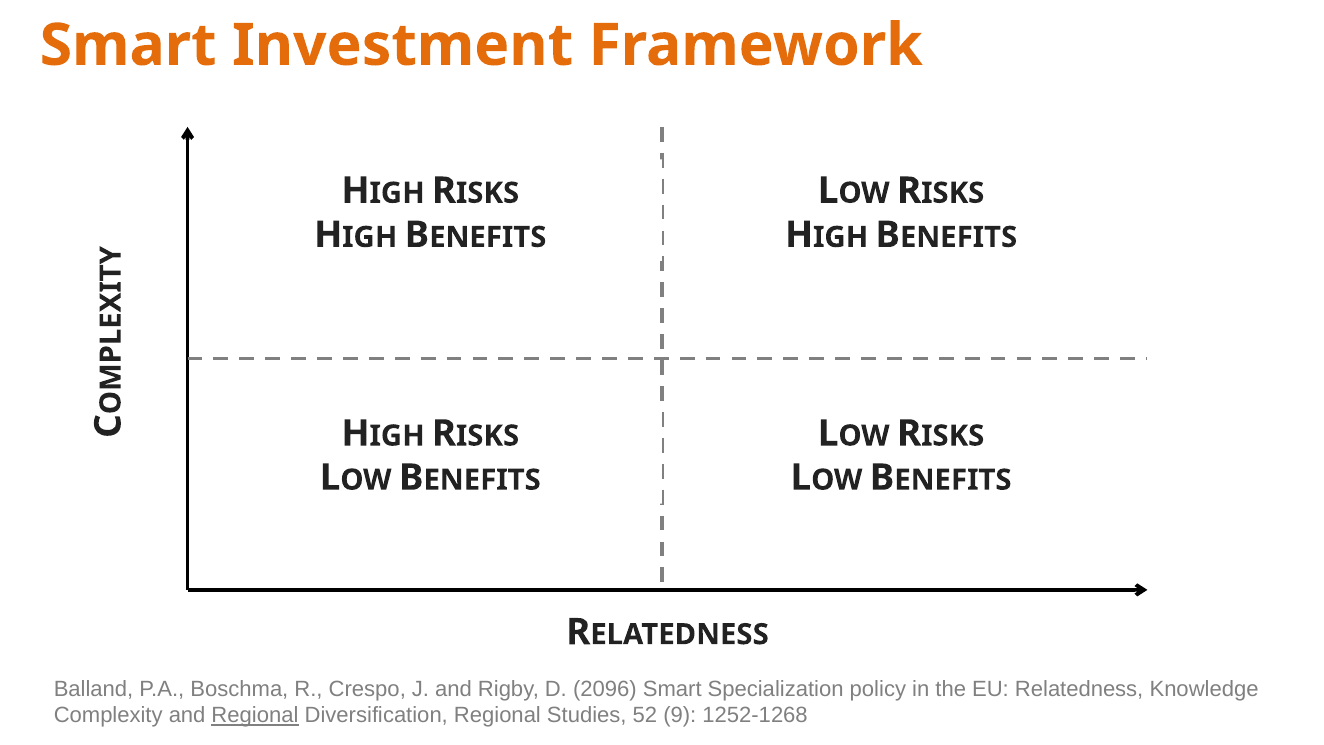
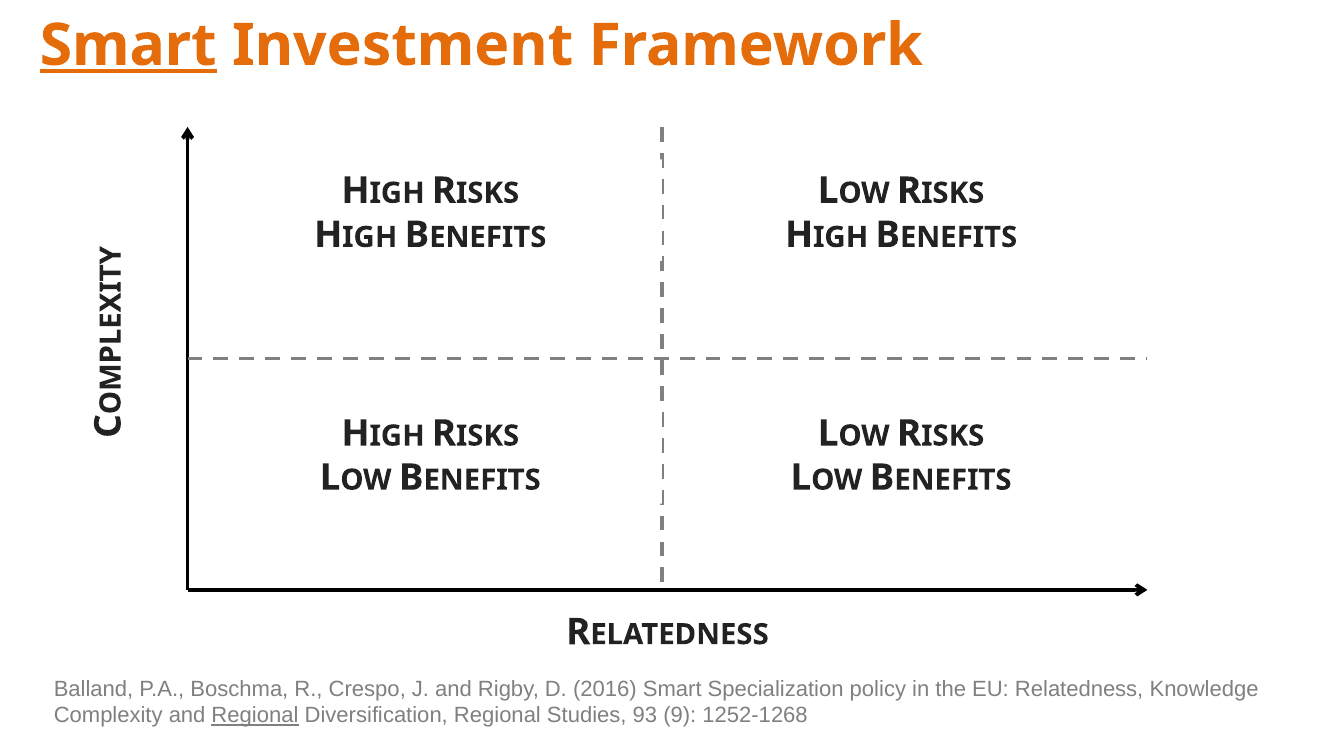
Smart at (128, 45) underline: none -> present
2096: 2096 -> 2016
52: 52 -> 93
